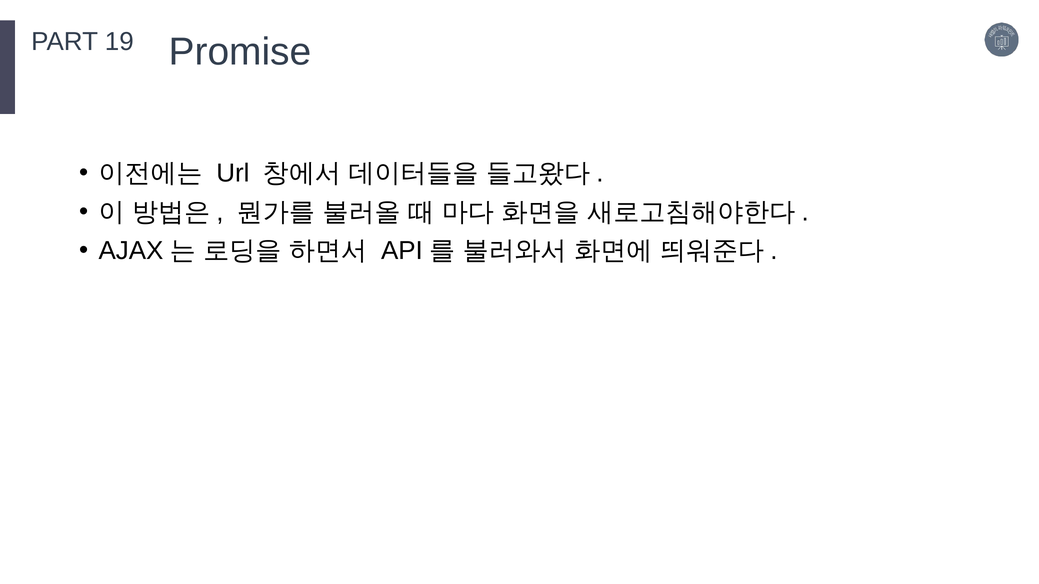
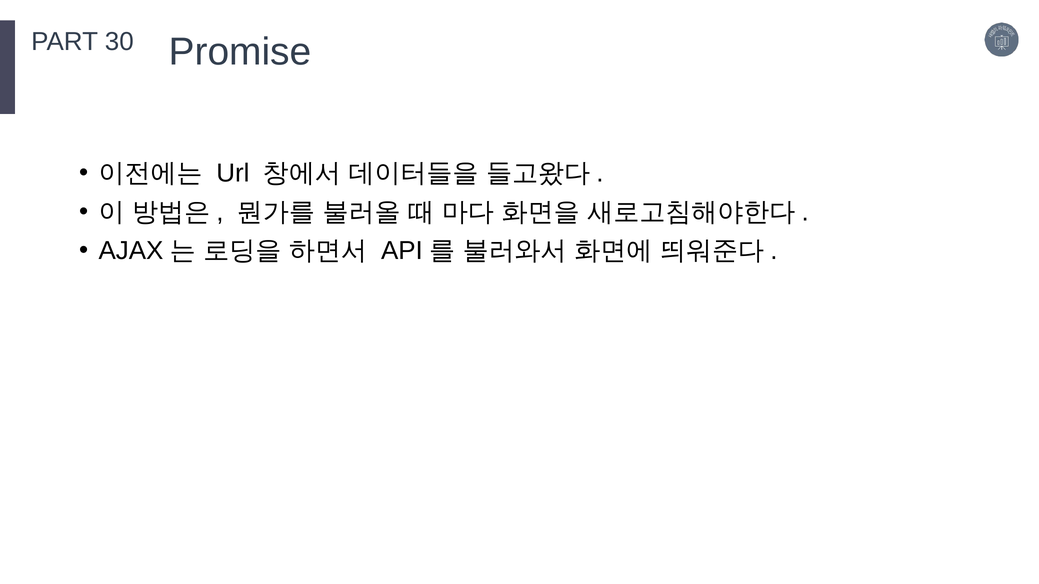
19: 19 -> 30
